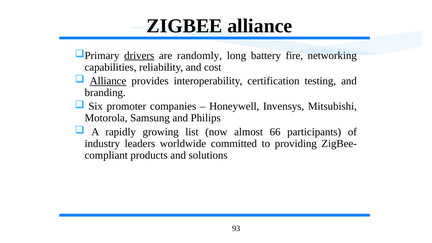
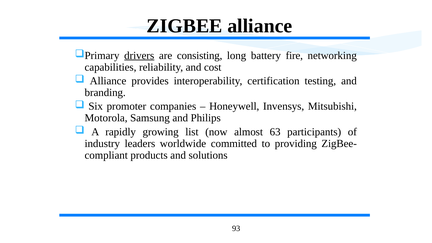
randomly: randomly -> consisting
Alliance at (108, 81) underline: present -> none
66: 66 -> 63
